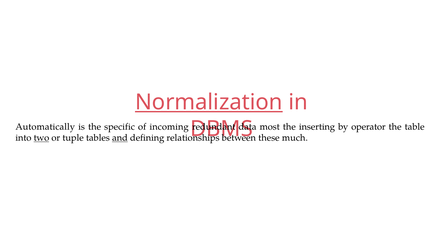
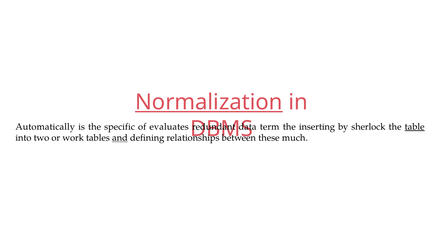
incoming: incoming -> evaluates
most: most -> term
operator: operator -> sherlock
table underline: none -> present
two underline: present -> none
tuple: tuple -> work
